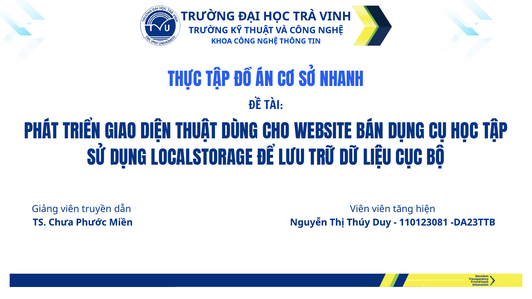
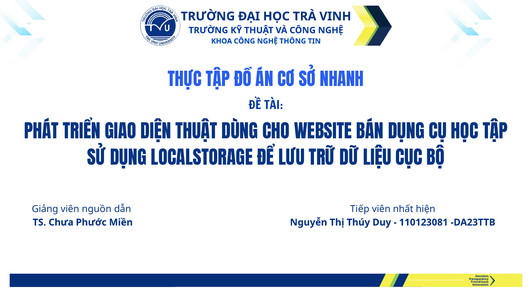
truyền: truyền -> nguồn
Viên at (360, 209): Viên -> Tiếp
tăng: tăng -> nhất
